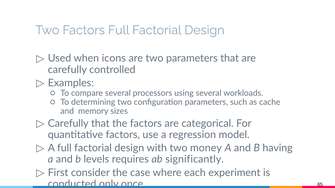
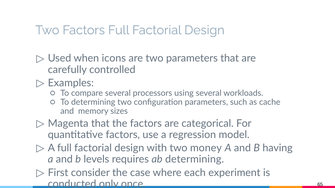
Carefully at (68, 124): Carefully -> Magenta
ab significantly: significantly -> determining
